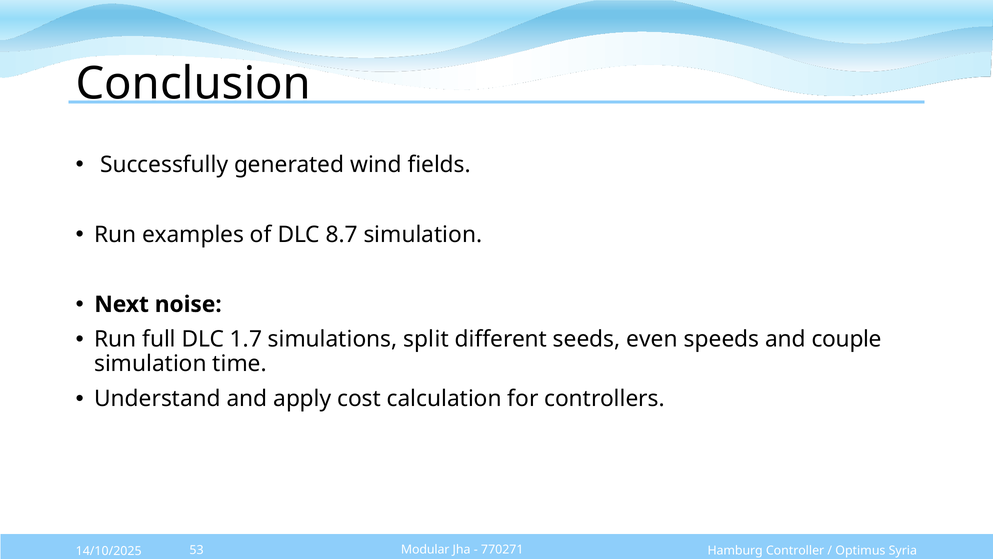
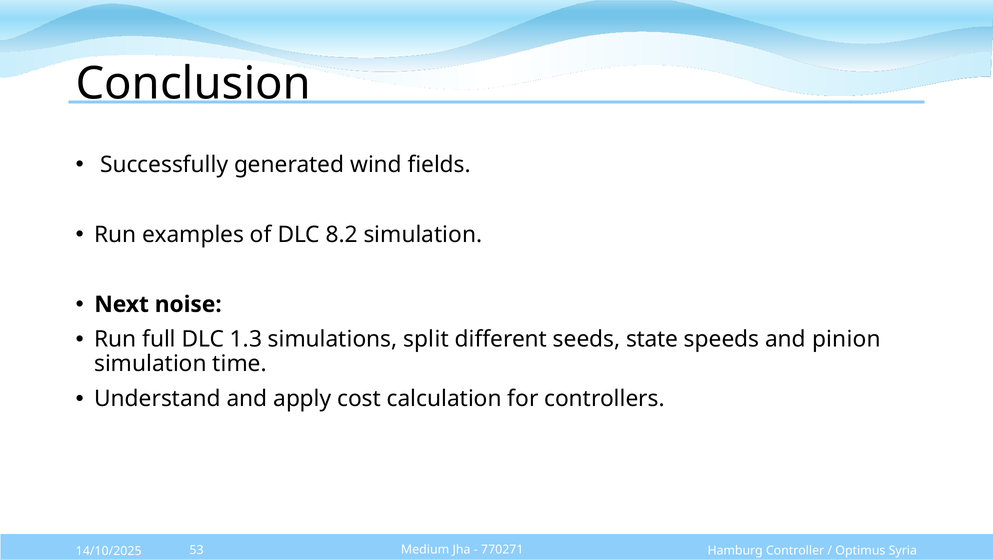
8.7: 8.7 -> 8.2
1.7: 1.7 -> 1.3
even: even -> state
couple: couple -> pinion
Modular: Modular -> Medium
